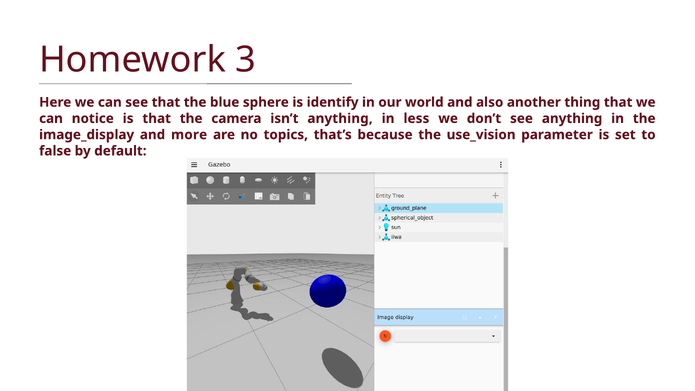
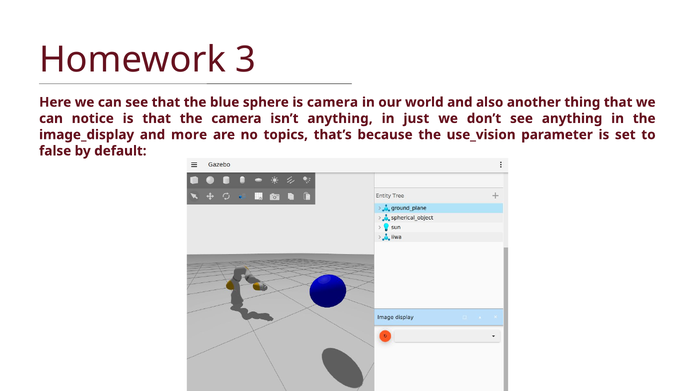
is identify: identify -> camera
less: less -> just
